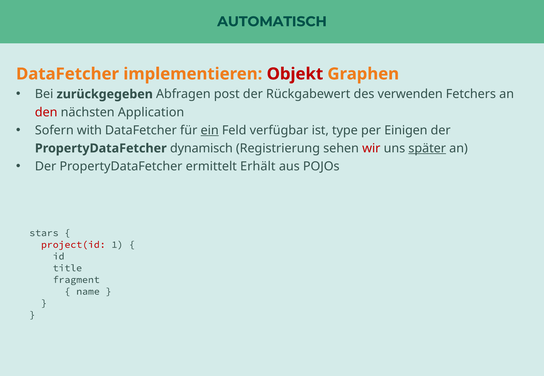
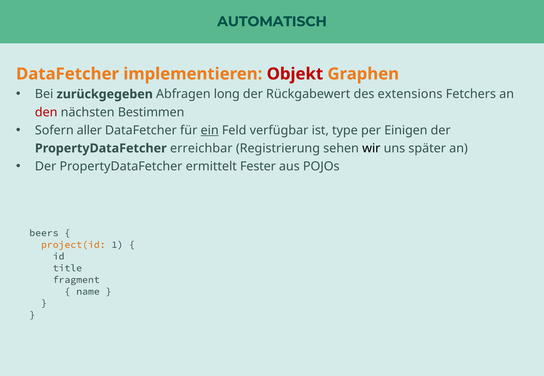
post: post -> long
verwenden: verwenden -> extensions
Application: Application -> Bestimmen
with: with -> aller
dynamisch: dynamisch -> erreichbar
wir colour: red -> black
später underline: present -> none
Erhält: Erhält -> Fester
stars: stars -> beers
project(id colour: red -> orange
